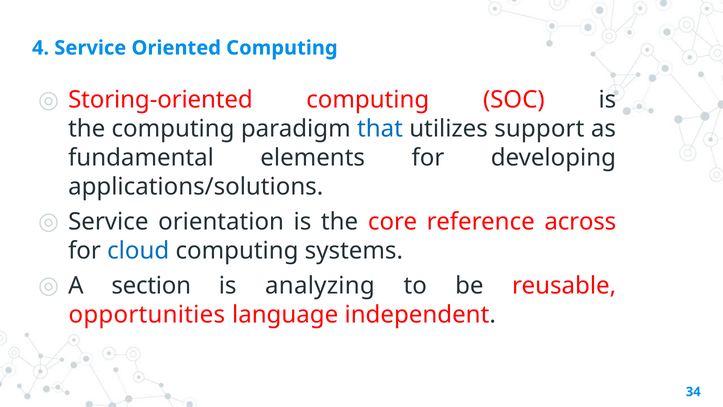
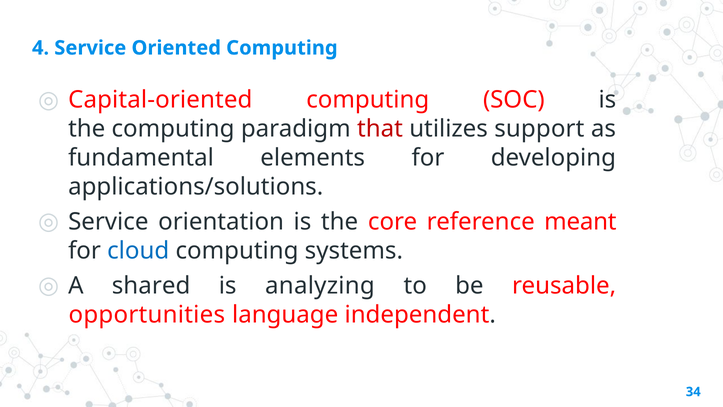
Storing-oriented: Storing-oriented -> Capital-oriented
that colour: blue -> red
across: across -> meant
section: section -> shared
